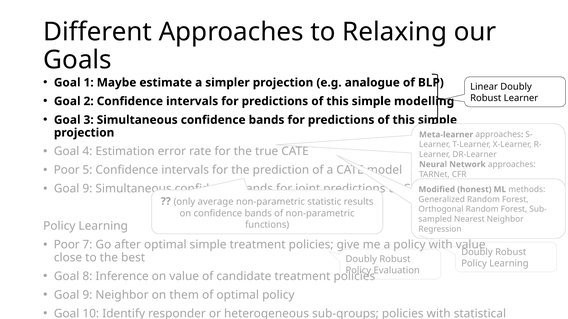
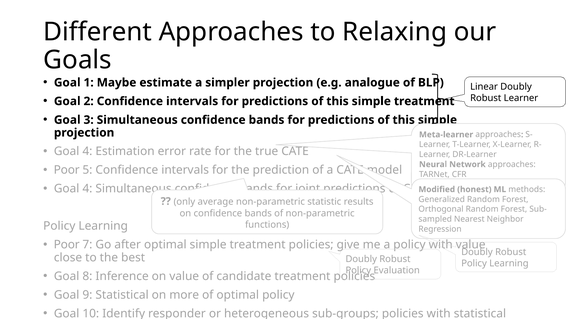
this simple modelling: modelling -> treatment
9 at (87, 189): 9 -> 4
9 Neighbor: Neighbor -> Statistical
them: them -> more
